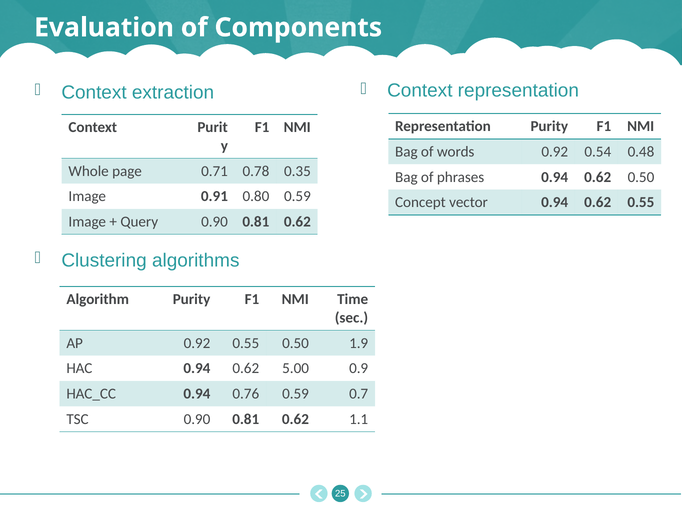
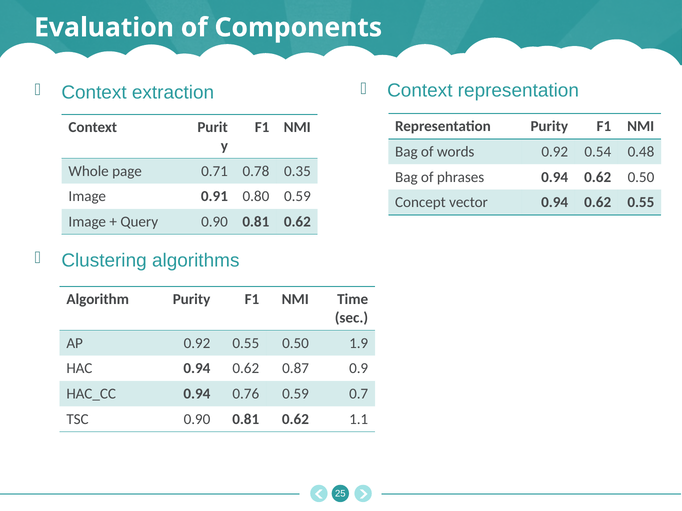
5.00: 5.00 -> 0.87
